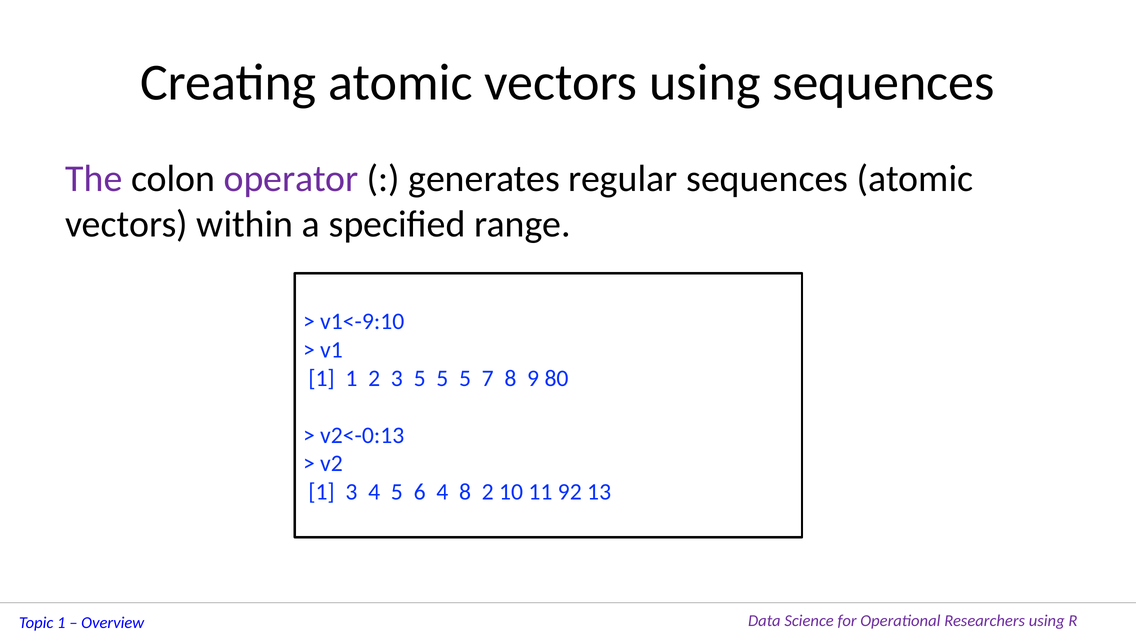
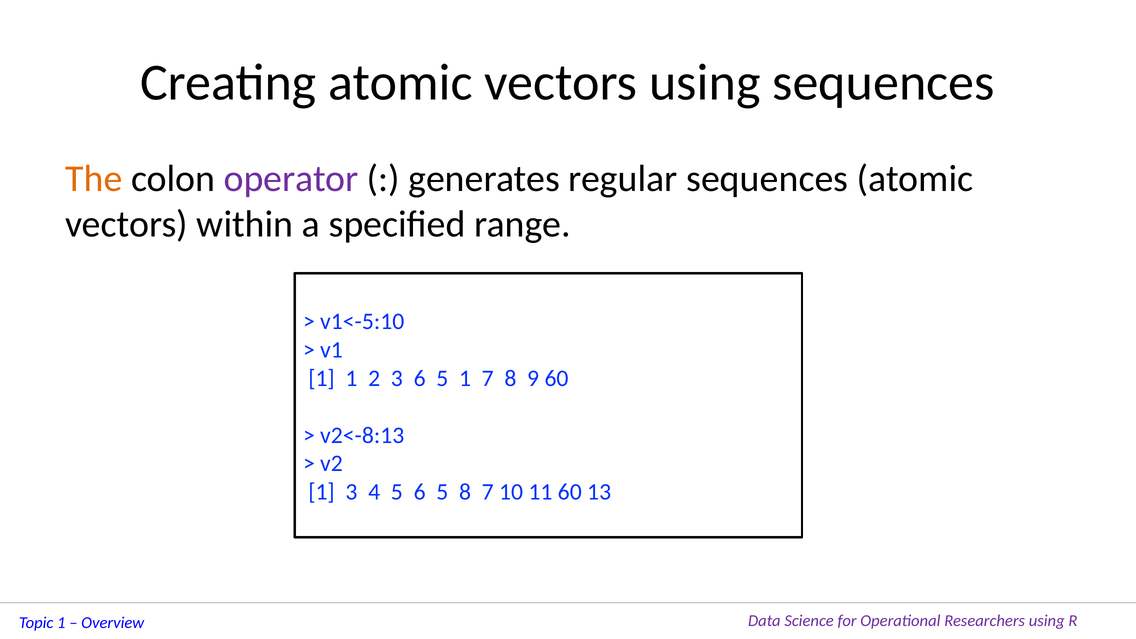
The colour: purple -> orange
v1<-9:10: v1<-9:10 -> v1<-5:10
3 5: 5 -> 6
5 at (465, 378): 5 -> 1
9 80: 80 -> 60
v2<-0:13: v2<-0:13 -> v2<-8:13
5 6 4: 4 -> 5
8 2: 2 -> 7
11 92: 92 -> 60
